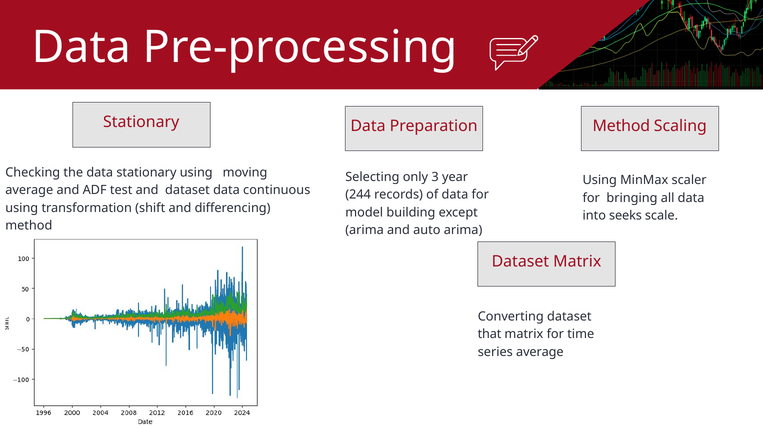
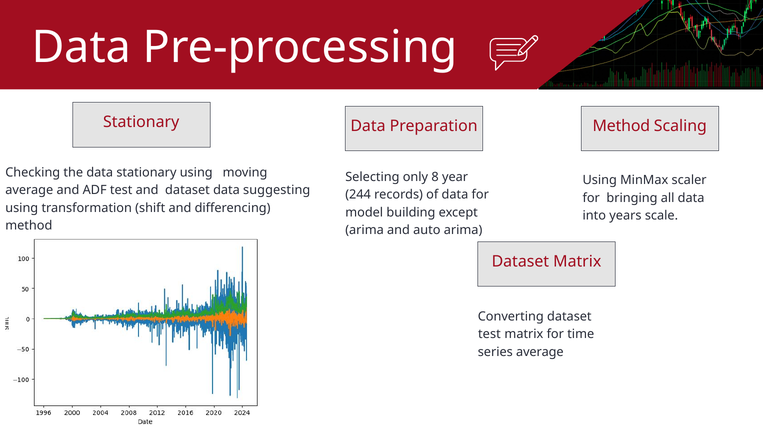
3: 3 -> 8
continuous: continuous -> suggesting
seeks: seeks -> years
that at (490, 334): that -> test
